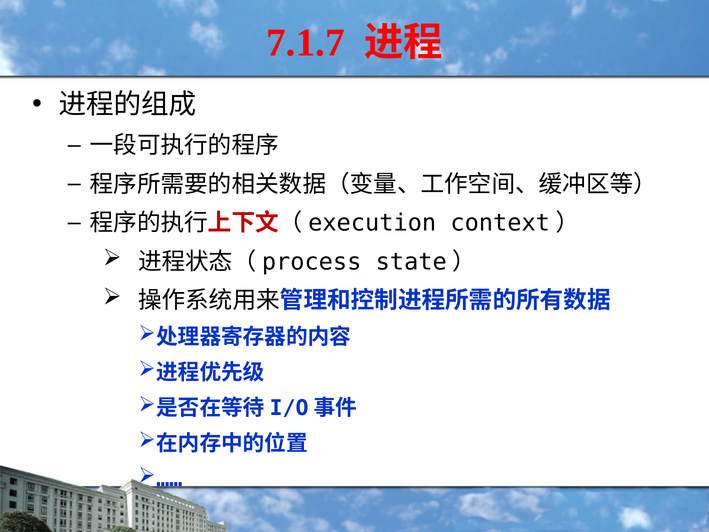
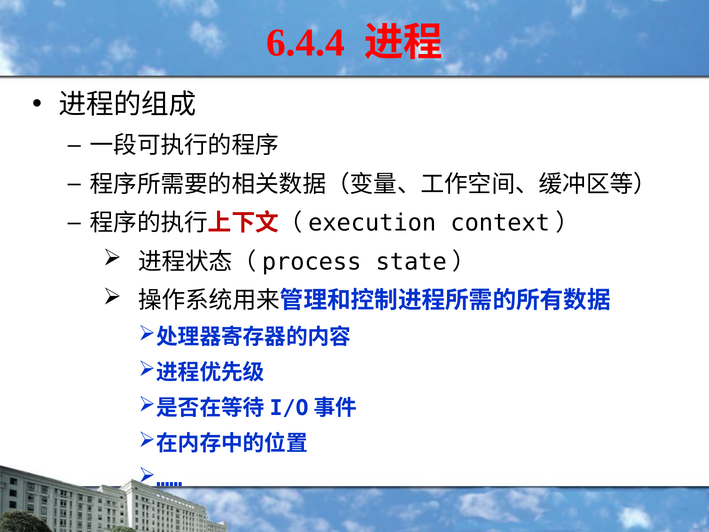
7.1.7: 7.1.7 -> 6.4.4
